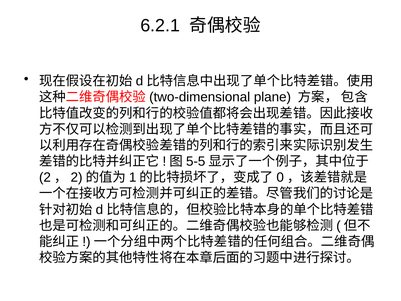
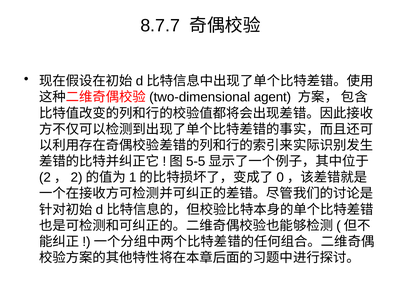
6.2.1: 6.2.1 -> 8.7.7
plane: plane -> agent
